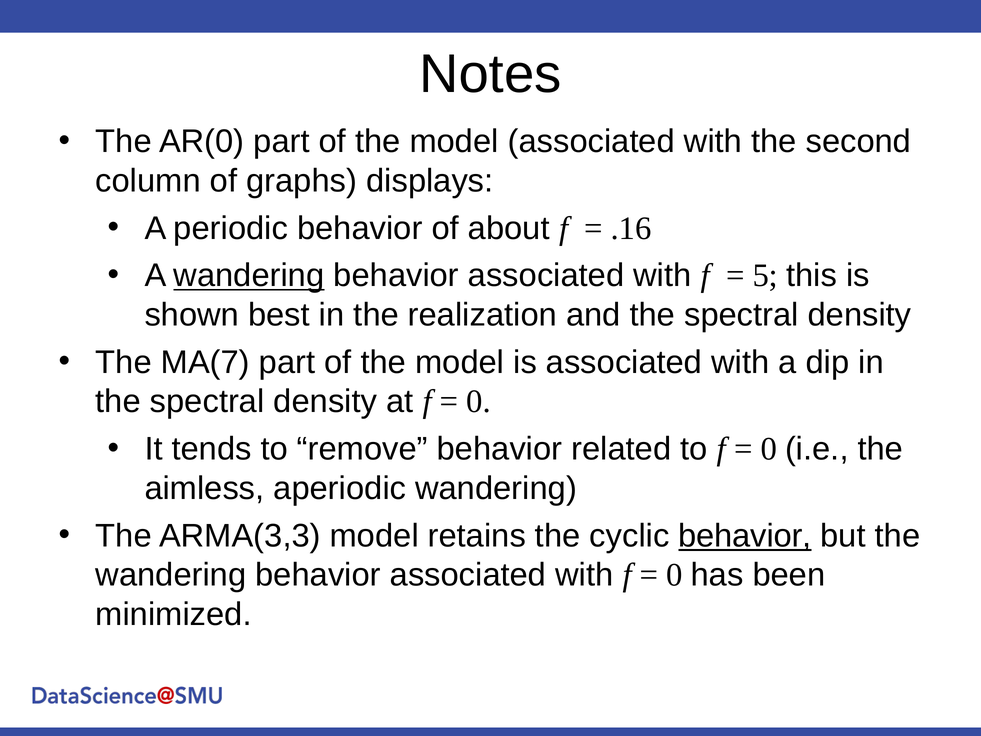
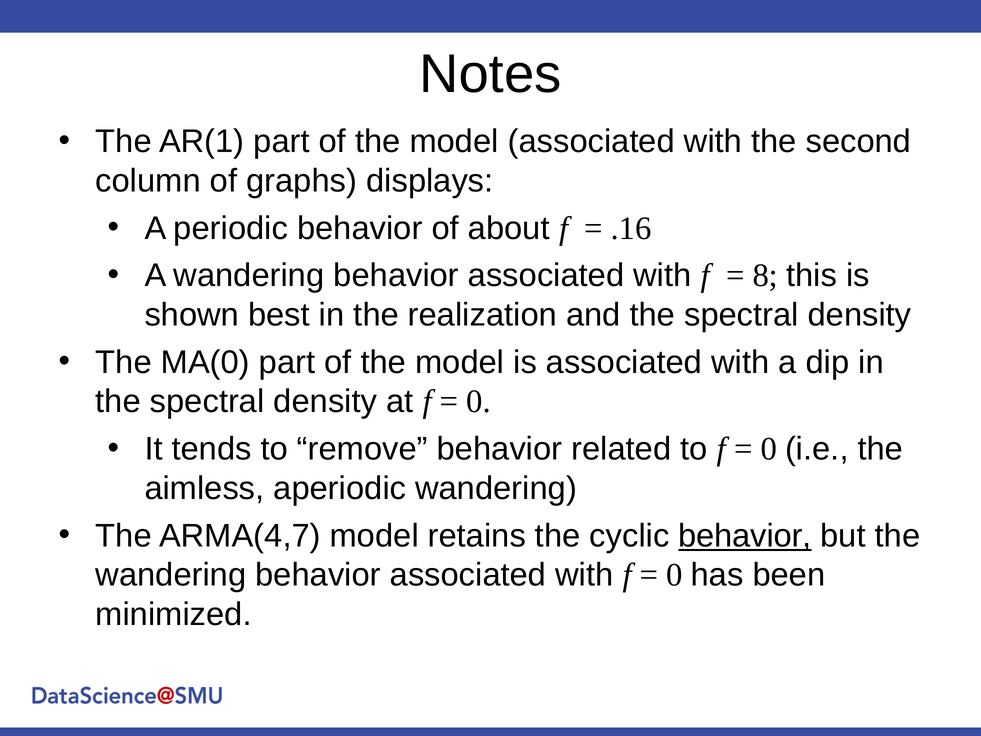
AR(0: AR(0 -> AR(1
wandering at (249, 276) underline: present -> none
5: 5 -> 8
MA(7: MA(7 -> MA(0
ARMA(3,3: ARMA(3,3 -> ARMA(4,7
